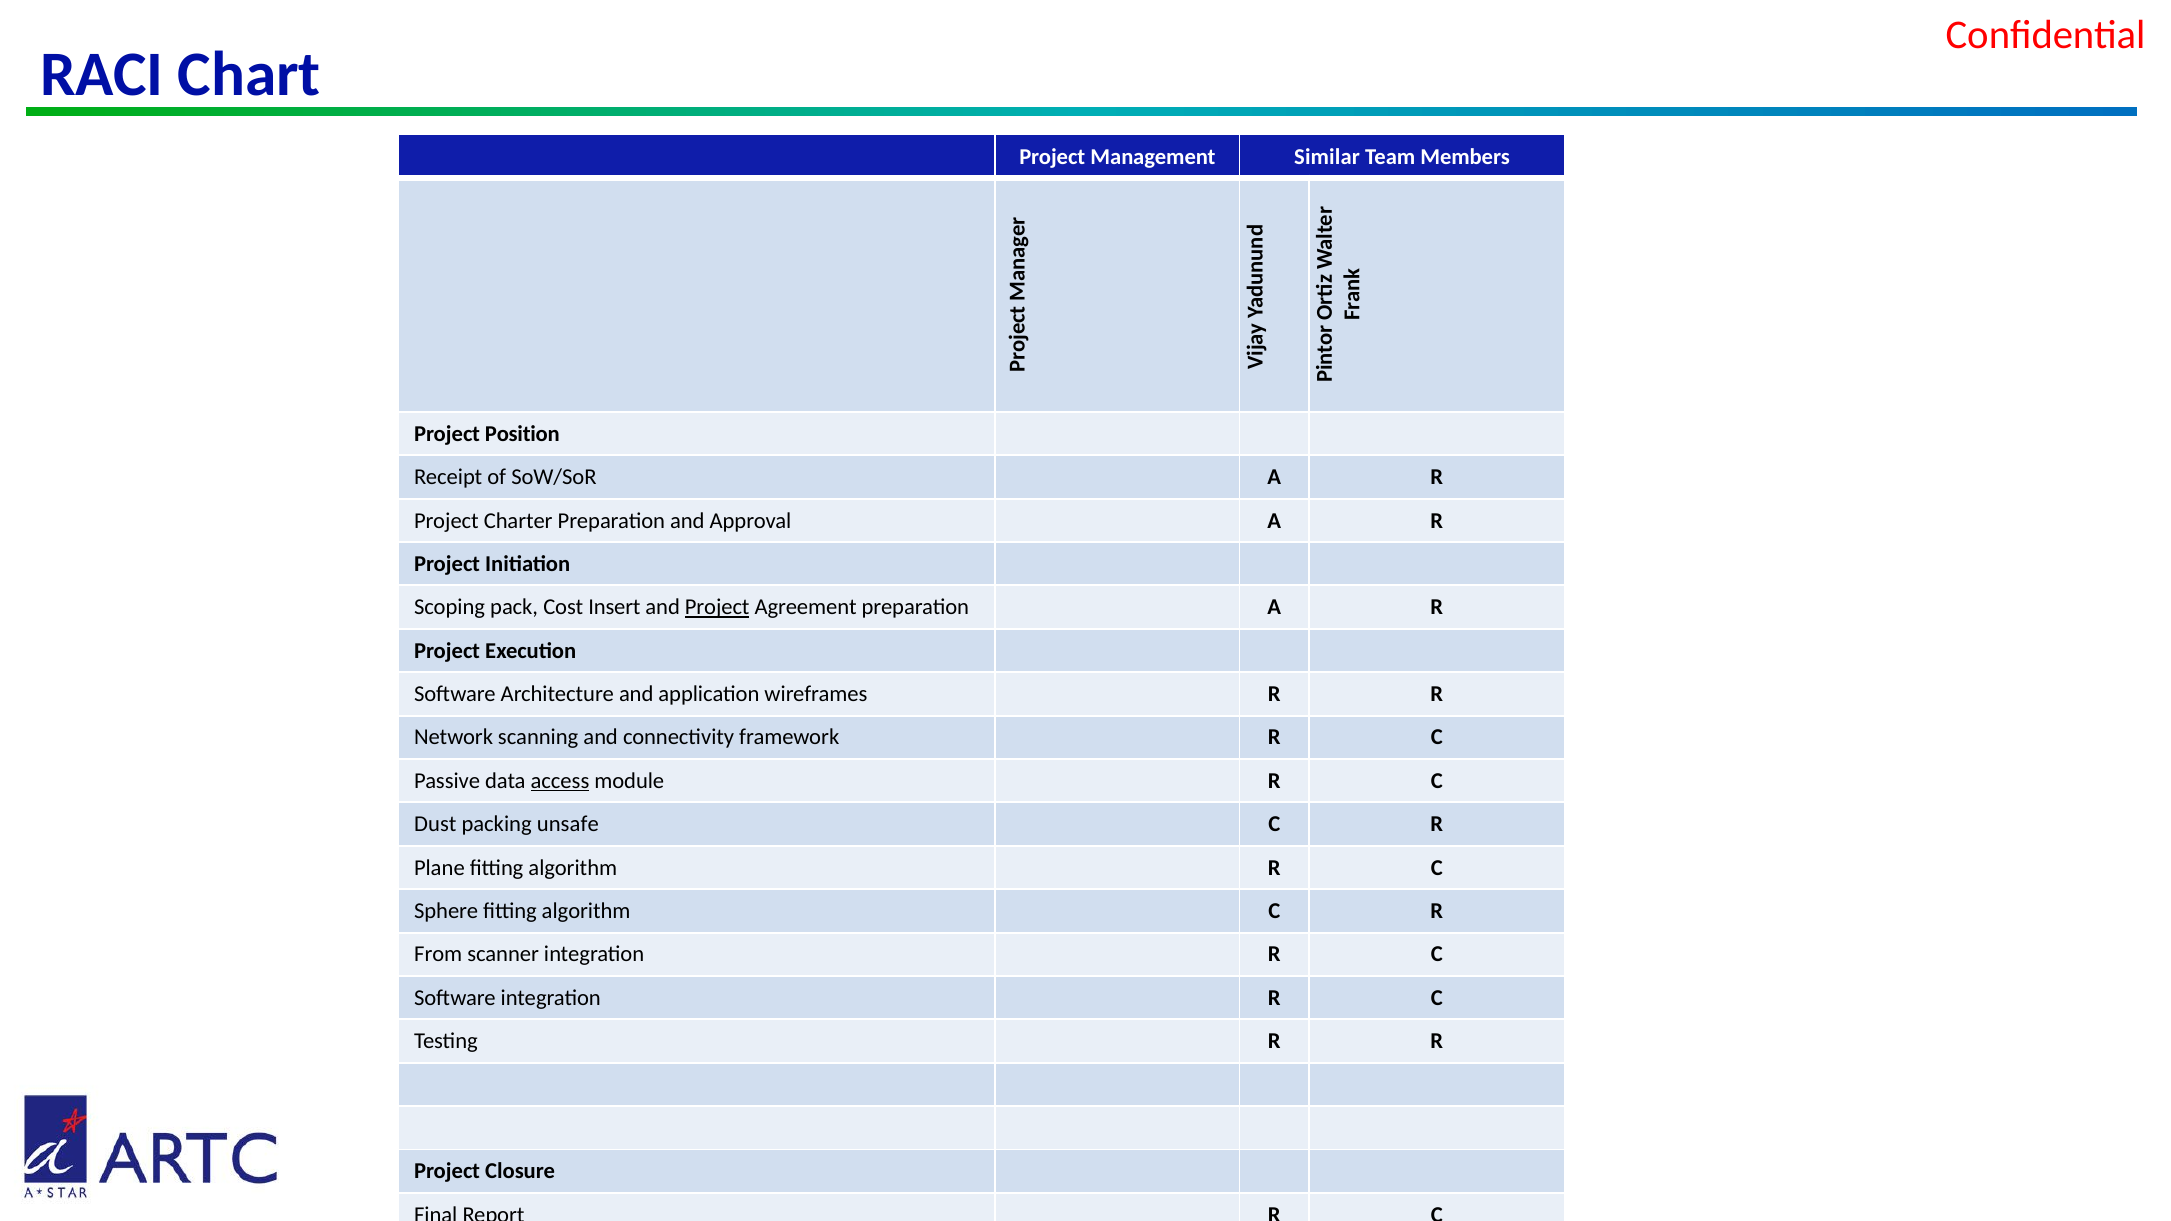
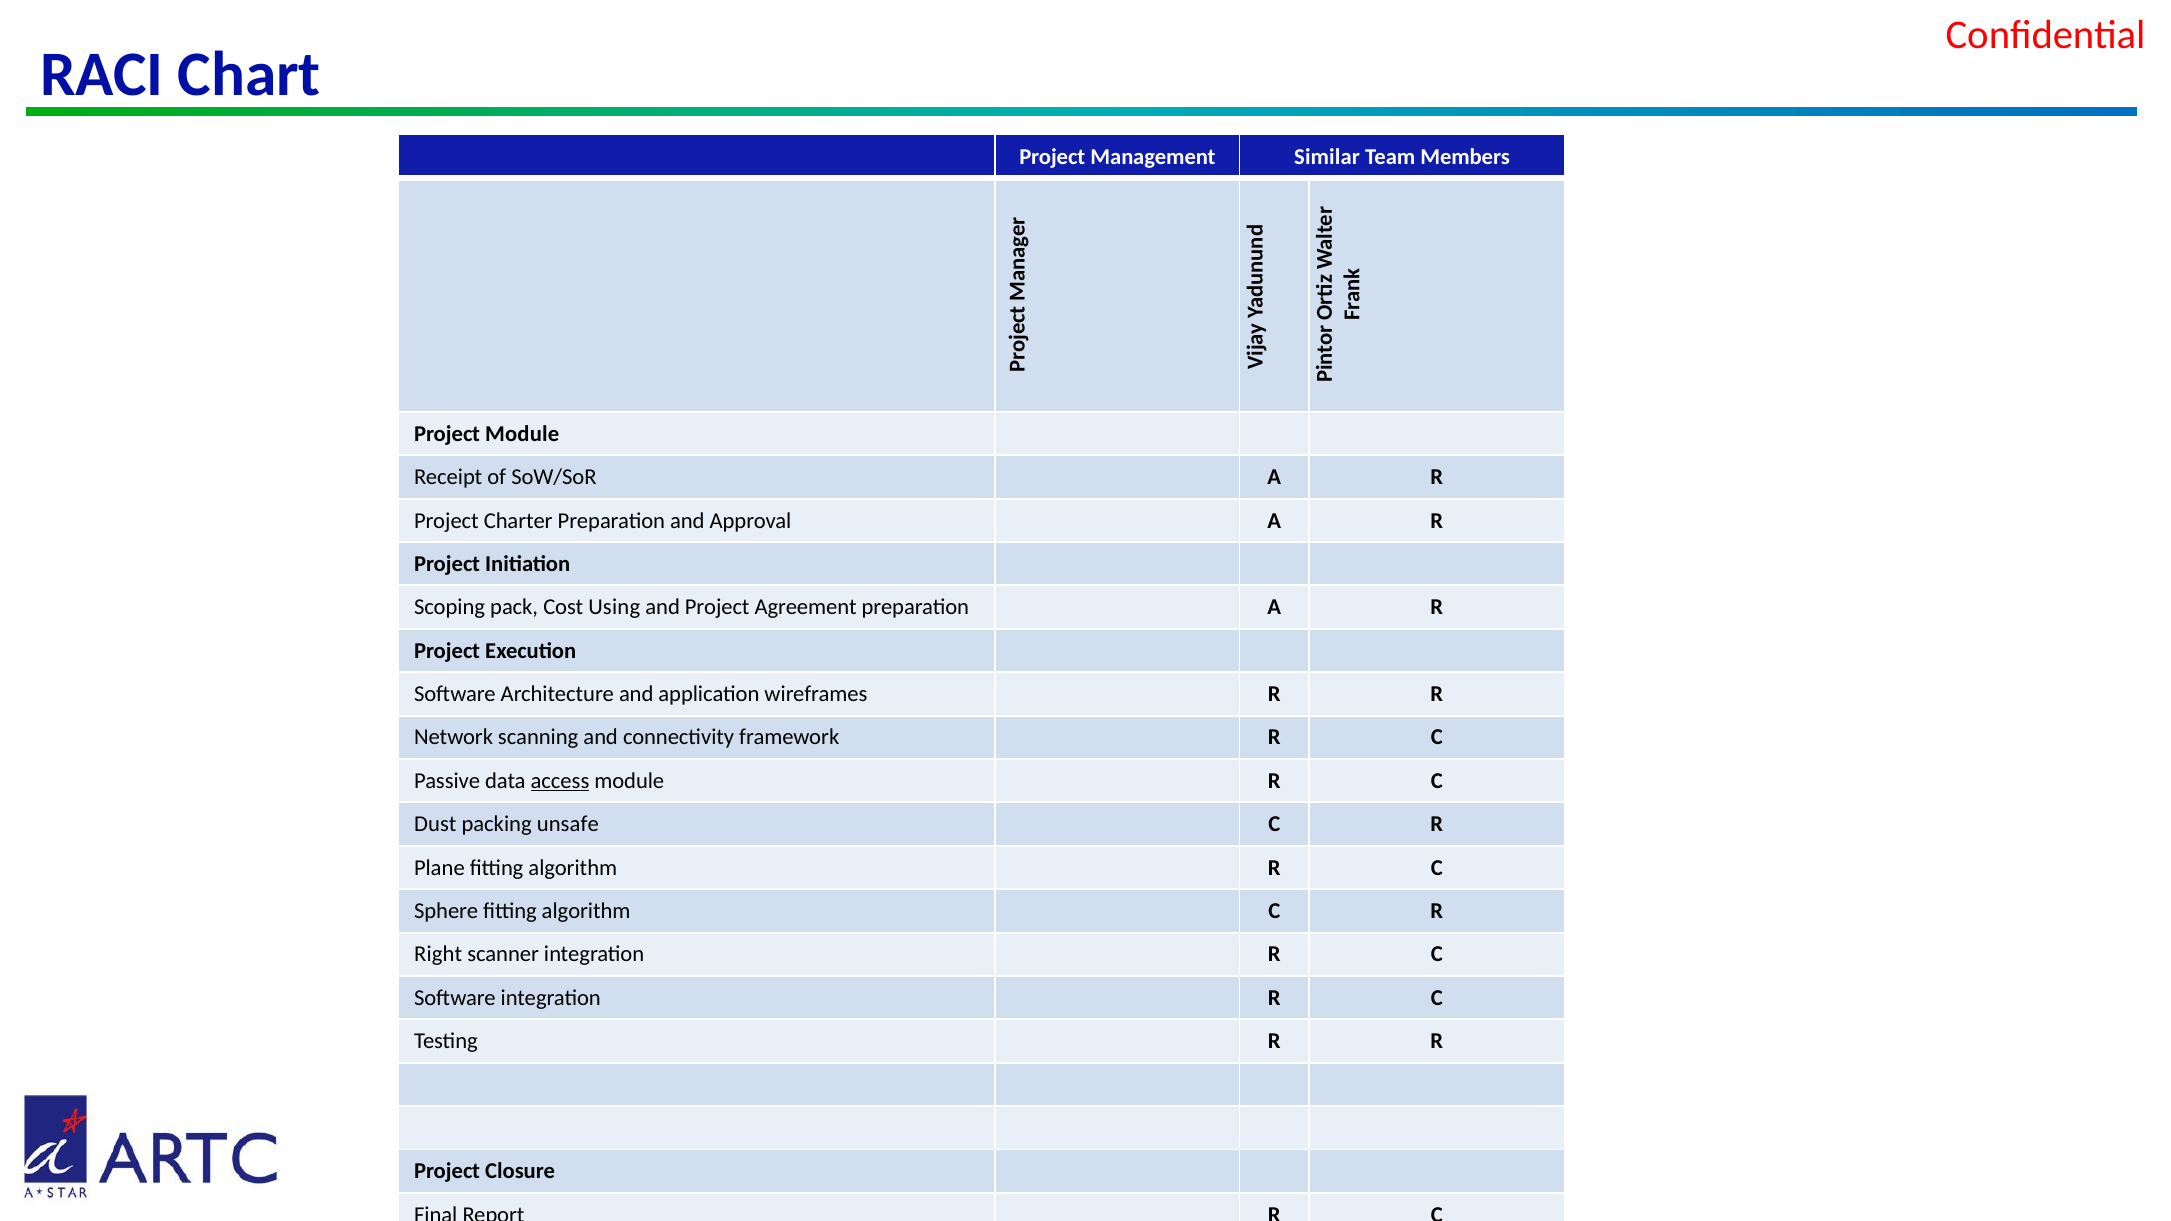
Project Position: Position -> Module
Insert: Insert -> Using
Project at (717, 607) underline: present -> none
From: From -> Right
